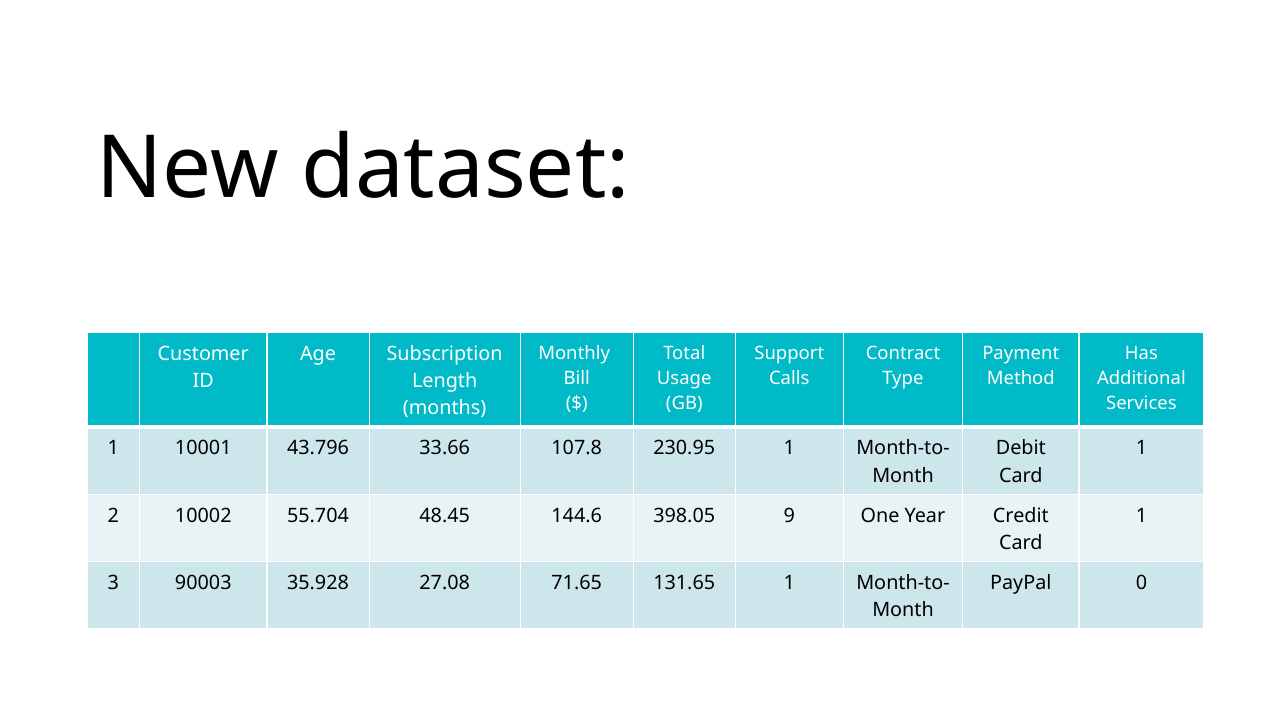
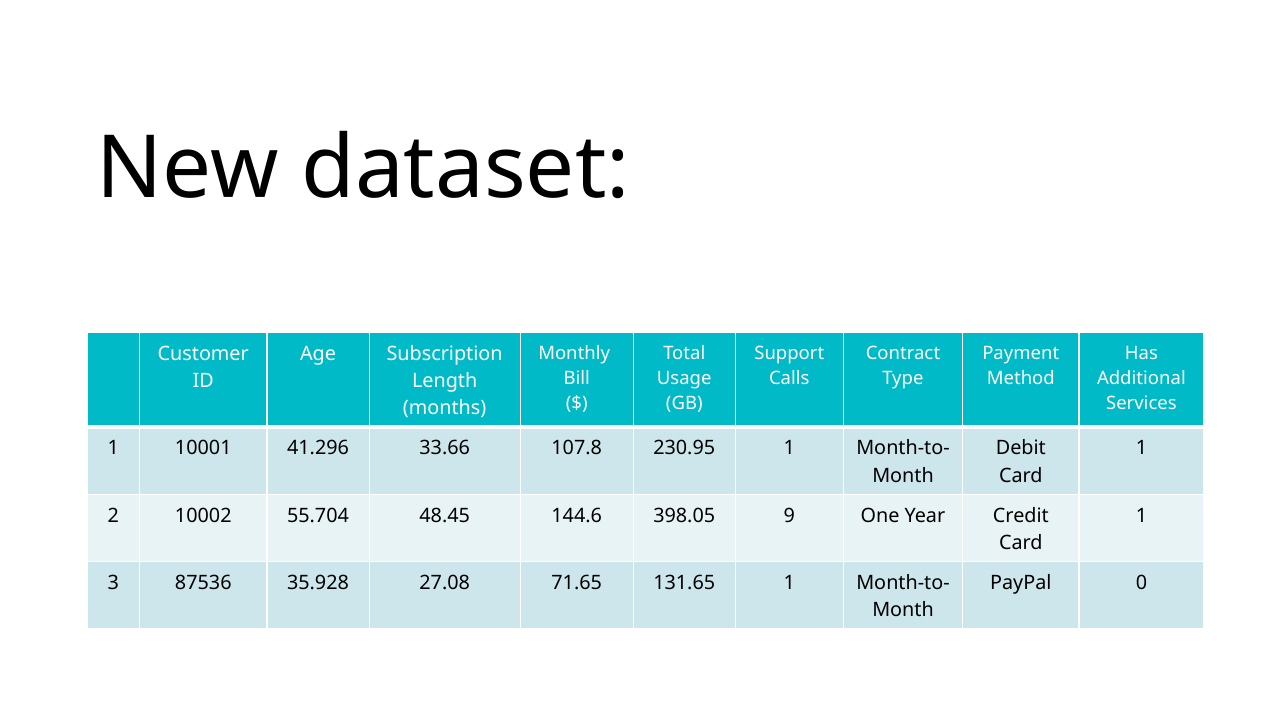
43.796: 43.796 -> 41.296
90003: 90003 -> 87536
